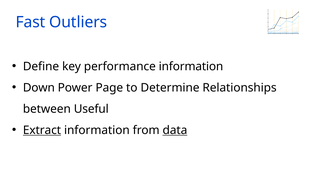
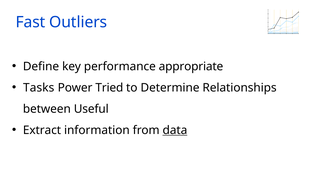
performance information: information -> appropriate
Down: Down -> Tasks
Page: Page -> Tried
Extract underline: present -> none
